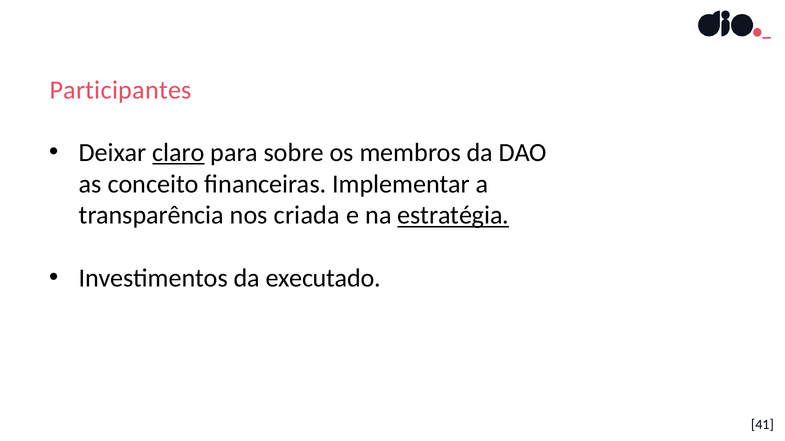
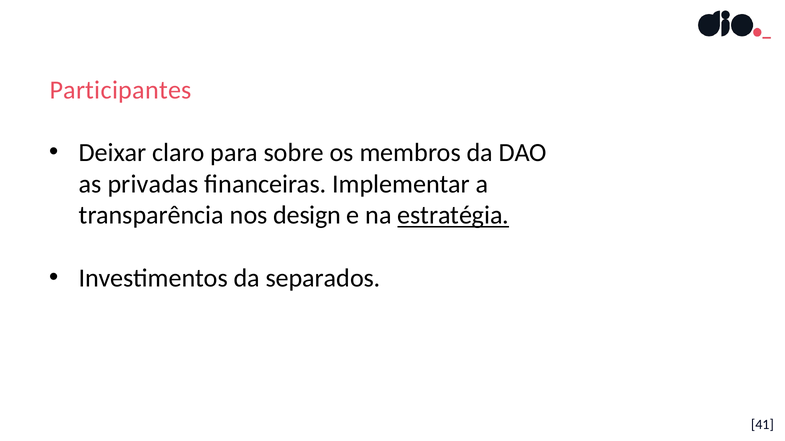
claro underline: present -> none
conceito: conceito -> privadas
criada: criada -> design
executado: executado -> separados
